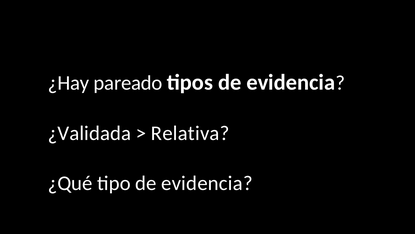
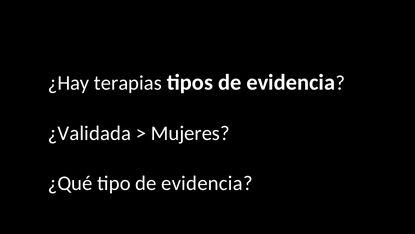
pareado: pareado -> terapias
Relativa: Relativa -> Mujeres
